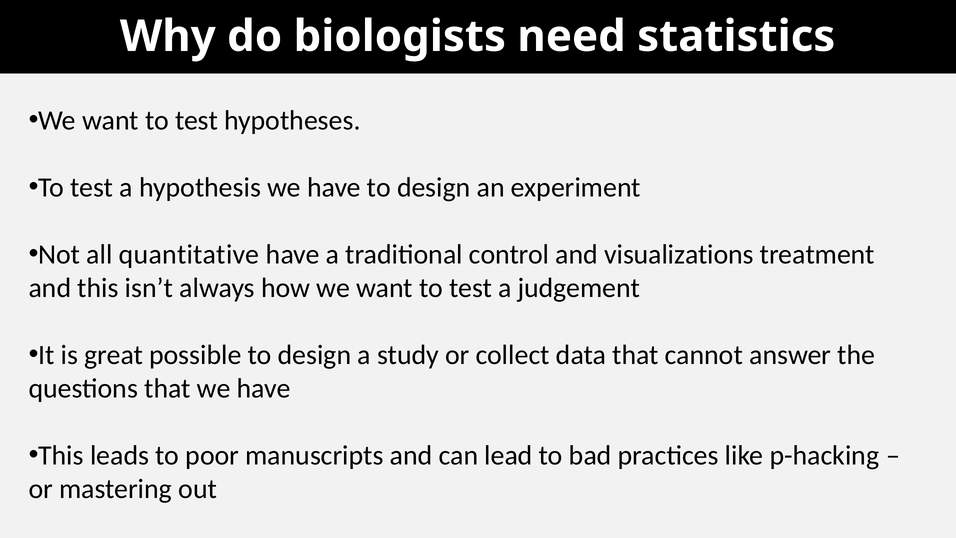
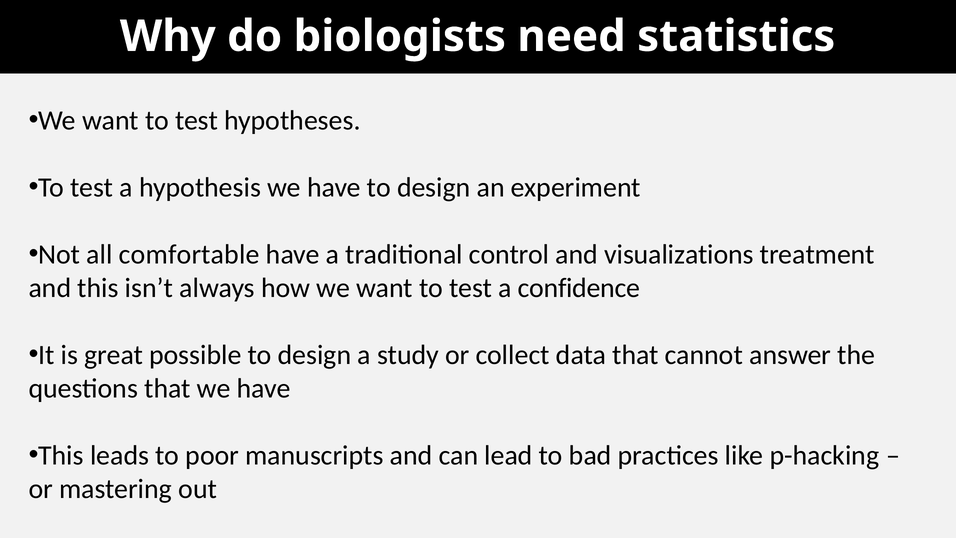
quantitative: quantitative -> comfortable
judgement: judgement -> confidence
